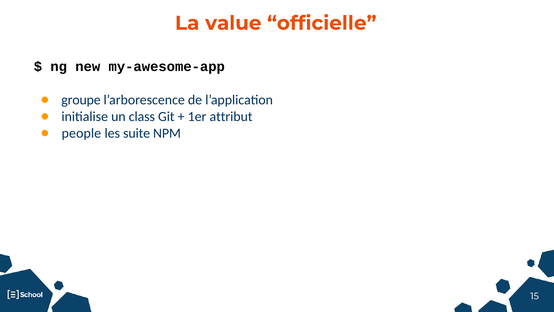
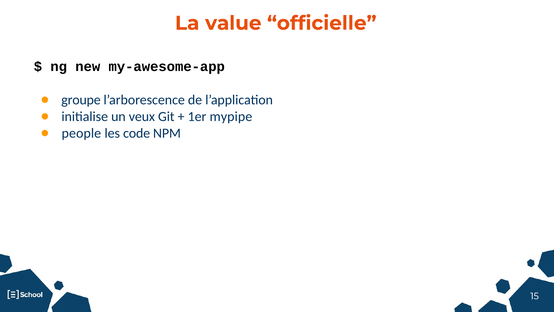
class: class -> veux
attribut: attribut -> mypipe
suite: suite -> code
